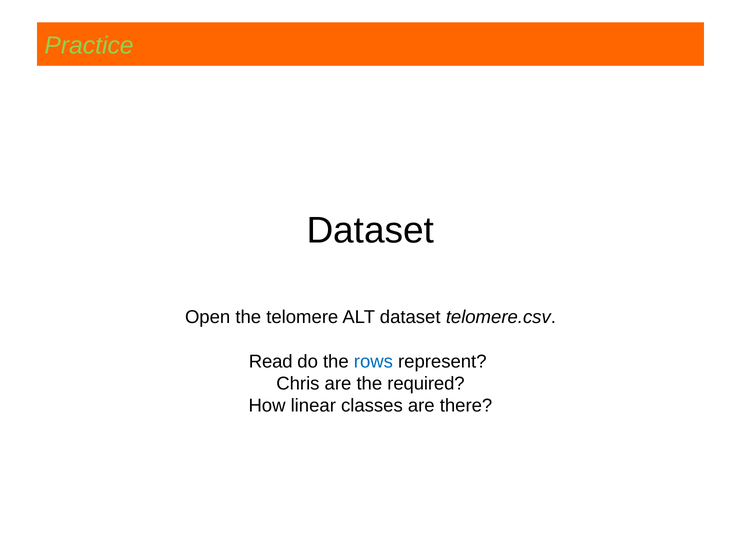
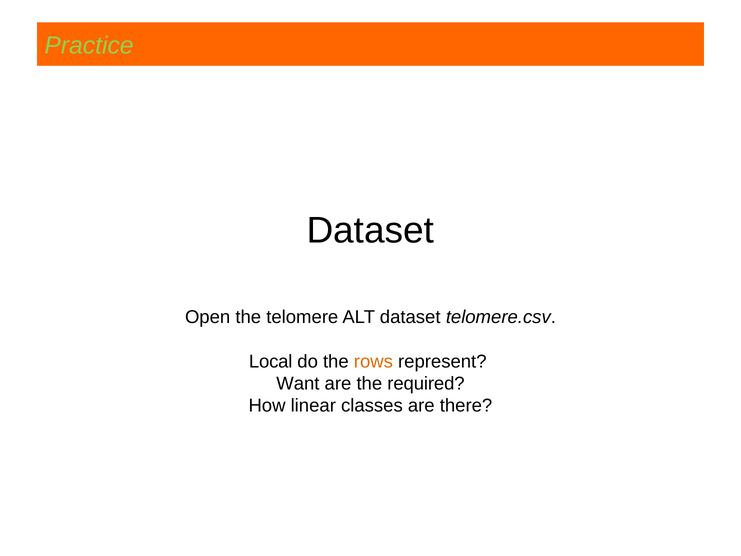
Read: Read -> Local
rows colour: blue -> orange
Chris: Chris -> Want
